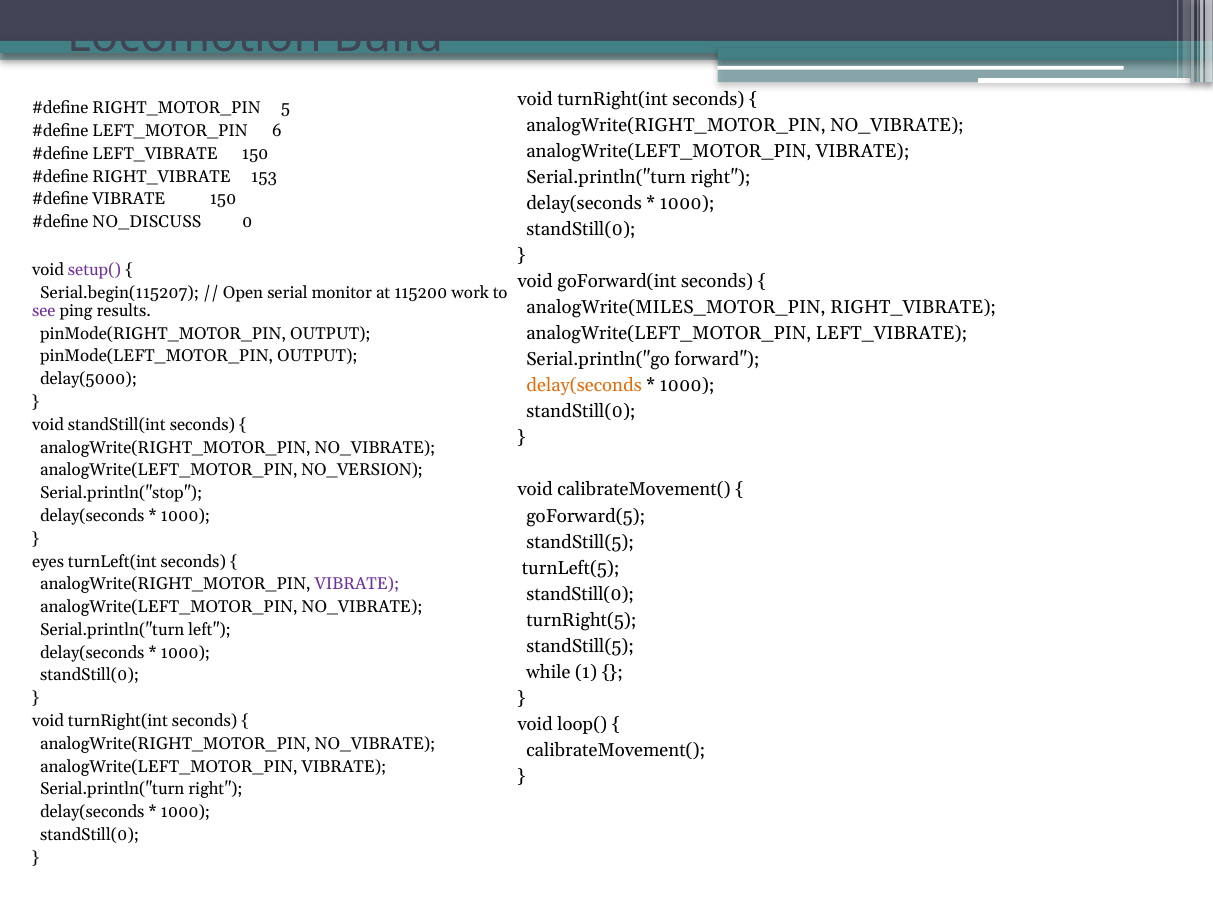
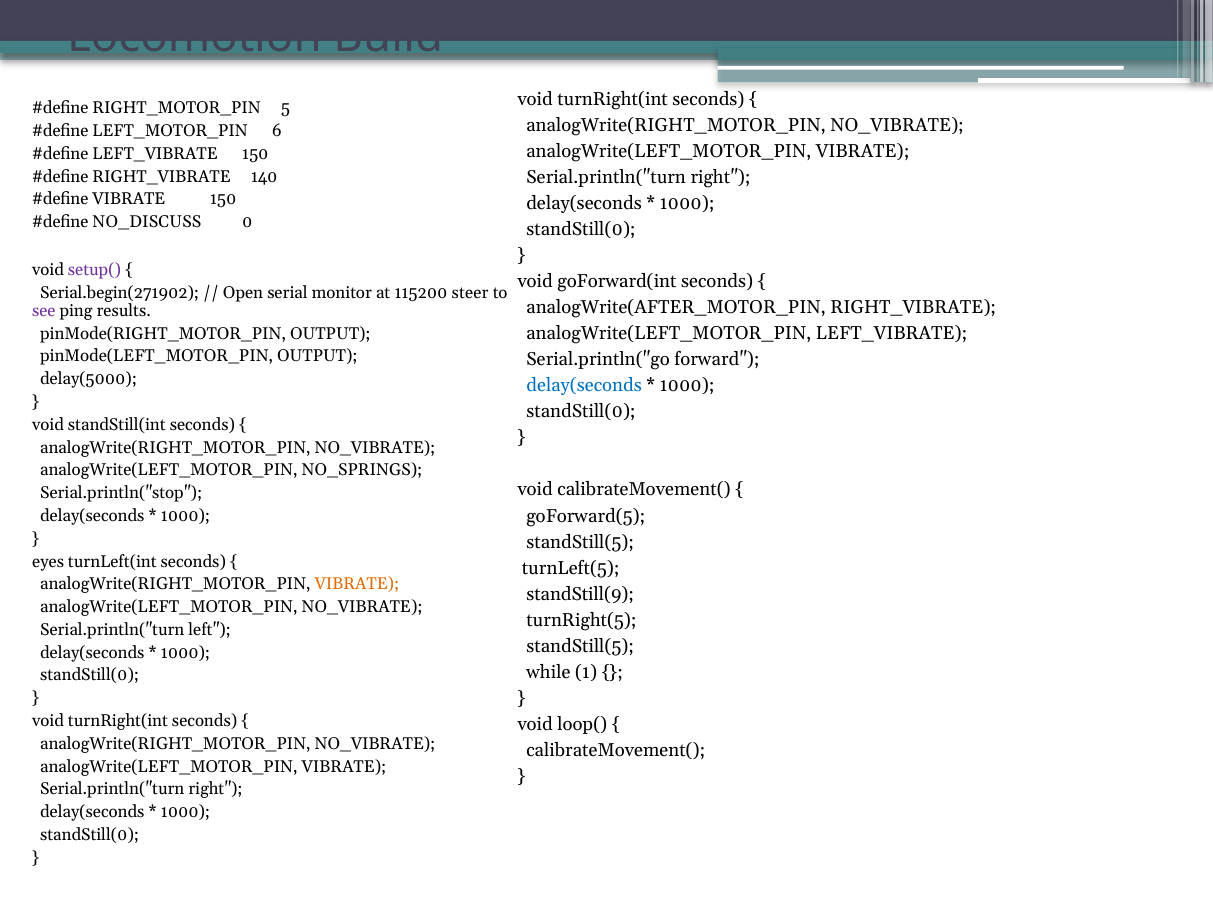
153: 153 -> 140
Serial.begin(115207: Serial.begin(115207 -> Serial.begin(271902
work: work -> steer
analogWrite(MILES_MOTOR_PIN: analogWrite(MILES_MOTOR_PIN -> analogWrite(AFTER_MOTOR_PIN
delay(seconds at (584, 386) colour: orange -> blue
NO_VERSION: NO_VERSION -> NO_SPRINGS
VIBRATE at (357, 584) colour: purple -> orange
standStill(0 at (580, 594): standStill(0 -> standStill(9
